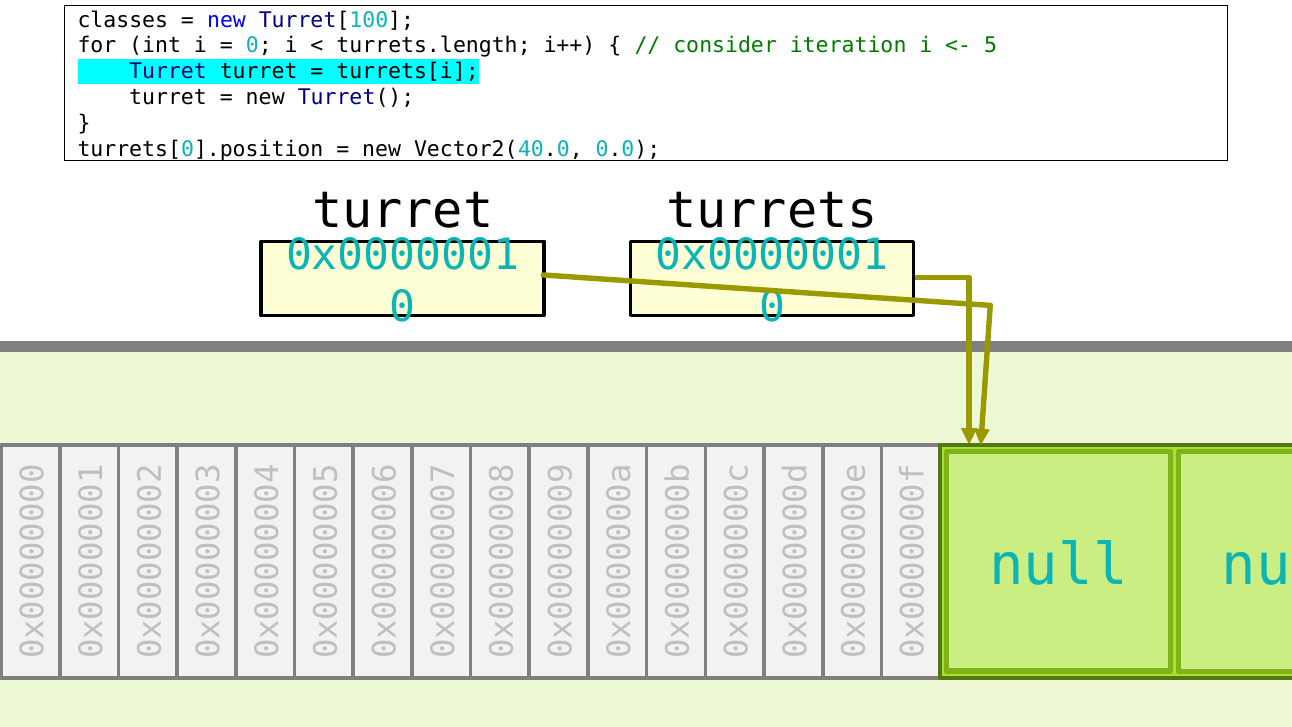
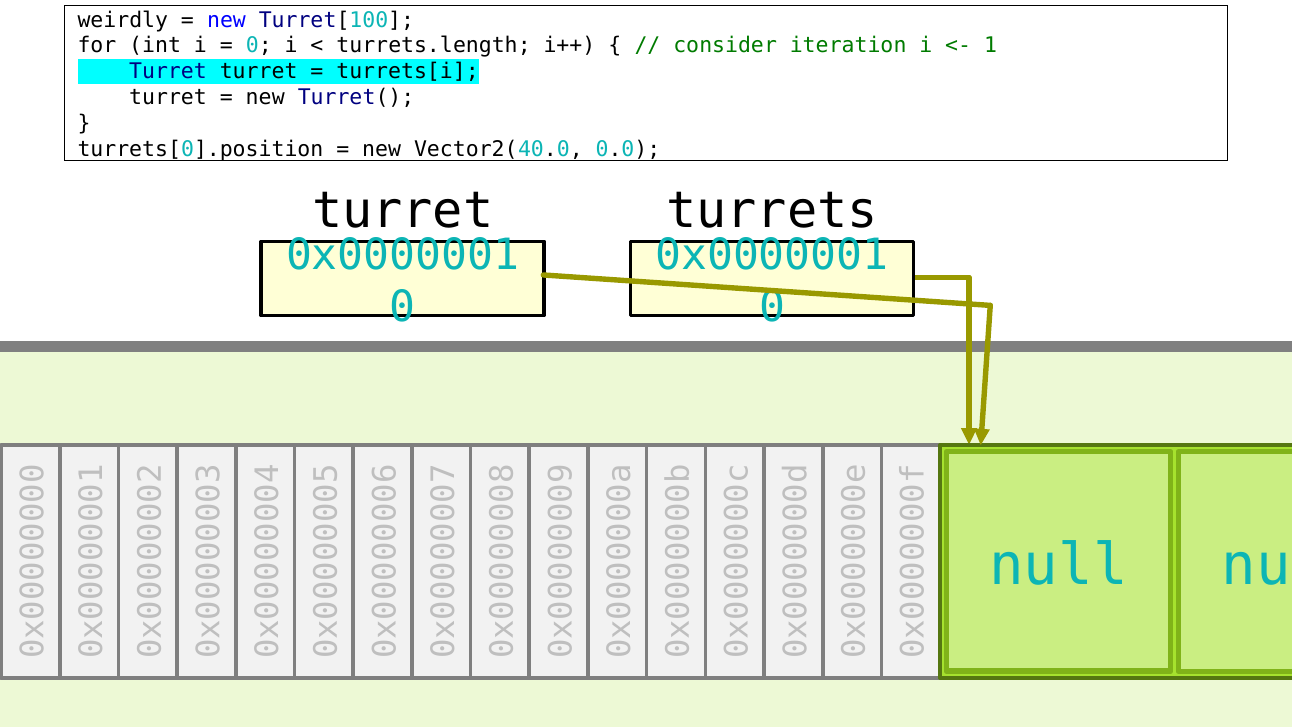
classes: classes -> weirdly
5 at (991, 46): 5 -> 1
